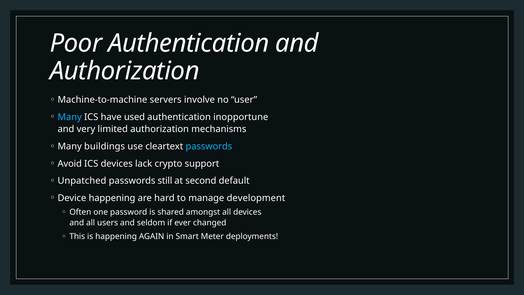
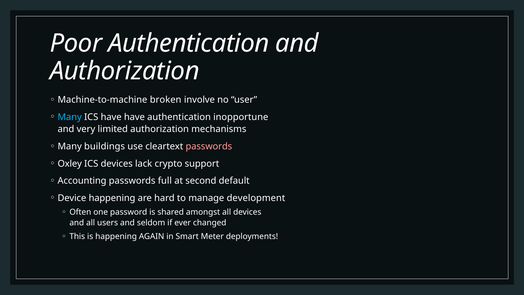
servers: servers -> broken
have used: used -> have
passwords at (209, 146) colour: light blue -> pink
Avoid: Avoid -> Oxley
Unpatched: Unpatched -> Accounting
still: still -> full
